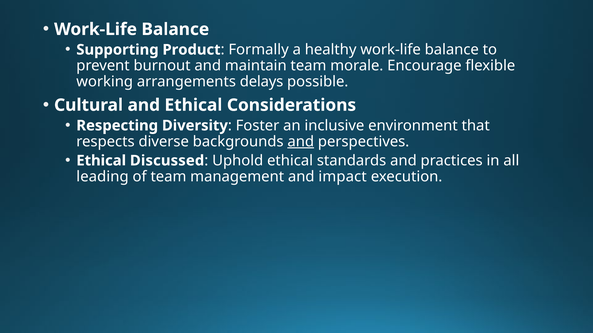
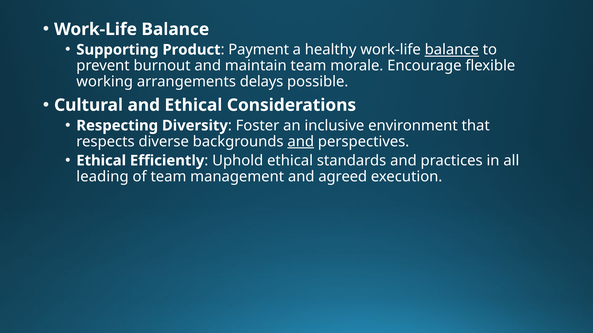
Formally: Formally -> Payment
balance at (452, 50) underline: none -> present
Discussed: Discussed -> Efficiently
impact: impact -> agreed
